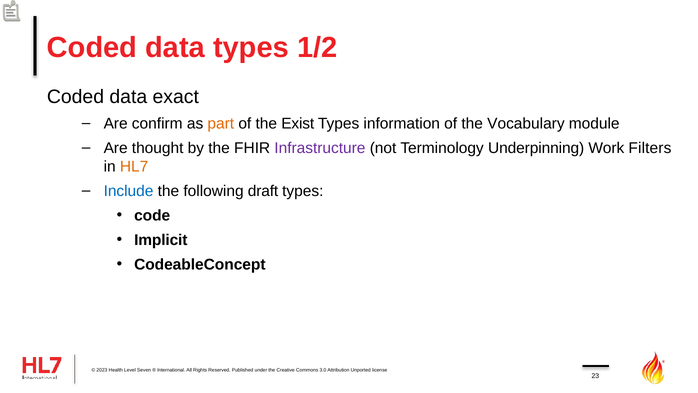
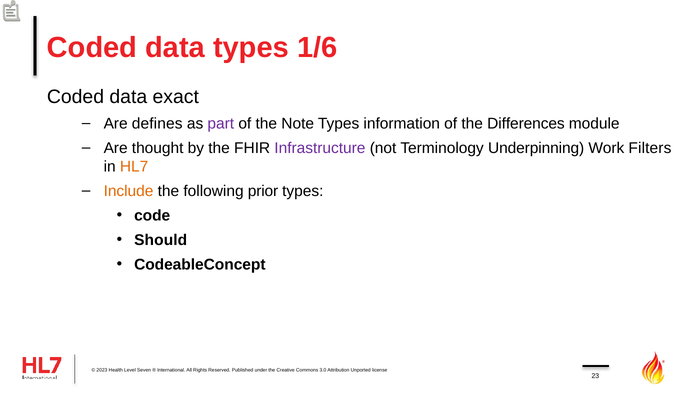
1/2: 1/2 -> 1/6
confirm: confirm -> defines
part colour: orange -> purple
Exist: Exist -> Note
Vocabulary: Vocabulary -> Differences
Include colour: blue -> orange
draft: draft -> prior
Implicit: Implicit -> Should
